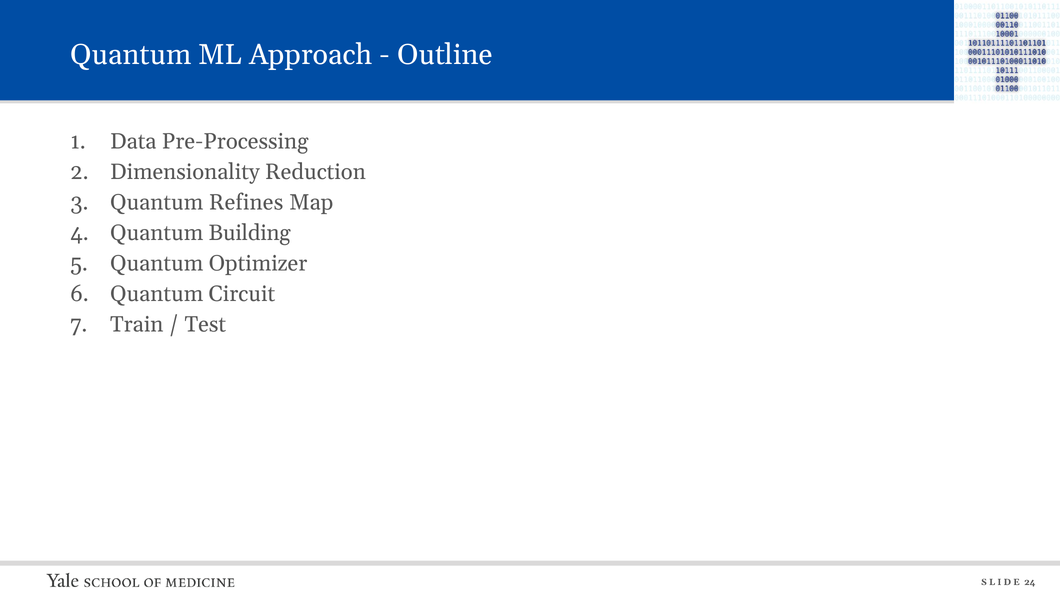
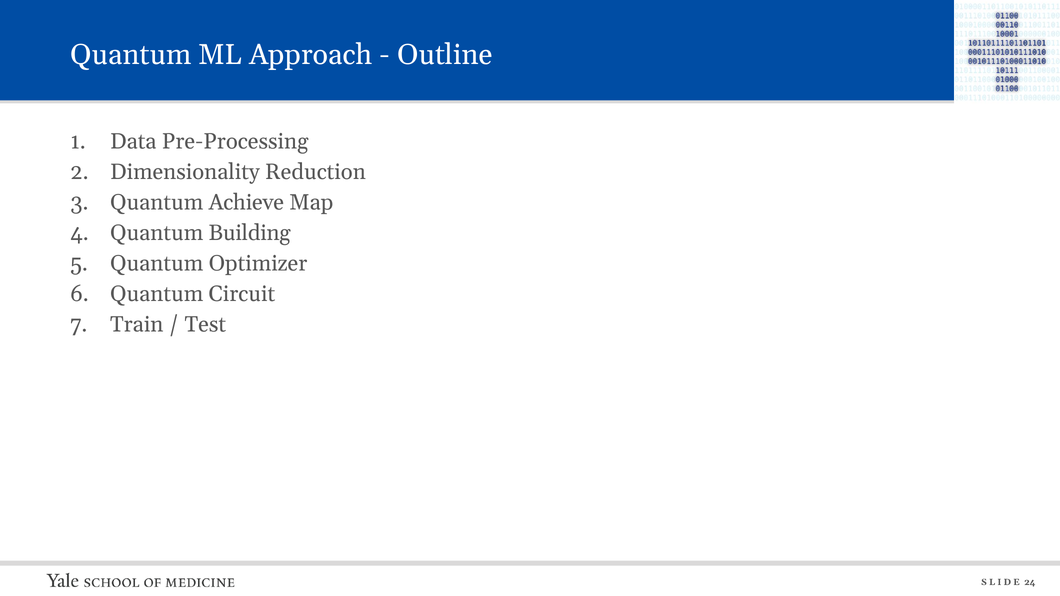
Refines: Refines -> Achieve
